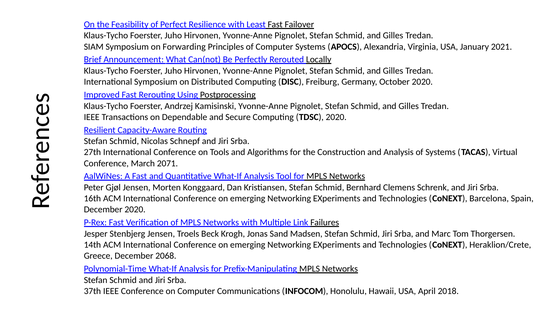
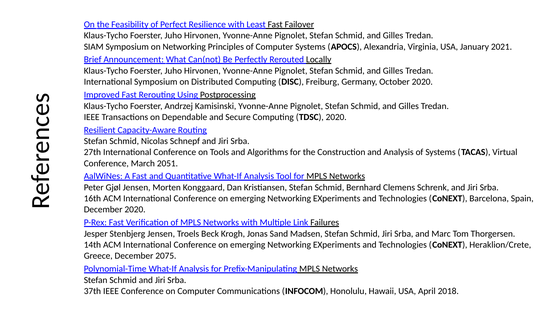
on Forwarding: Forwarding -> Networking
2071: 2071 -> 2051
2068: 2068 -> 2075
